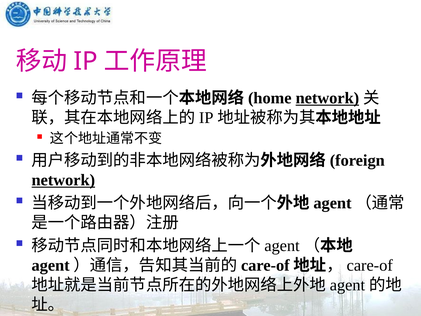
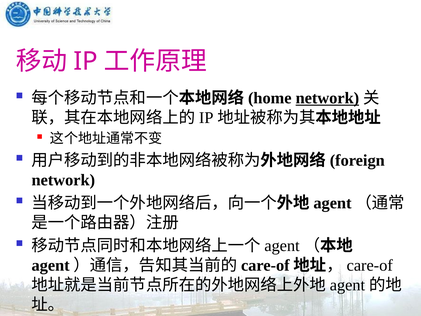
network at (63, 180) underline: present -> none
